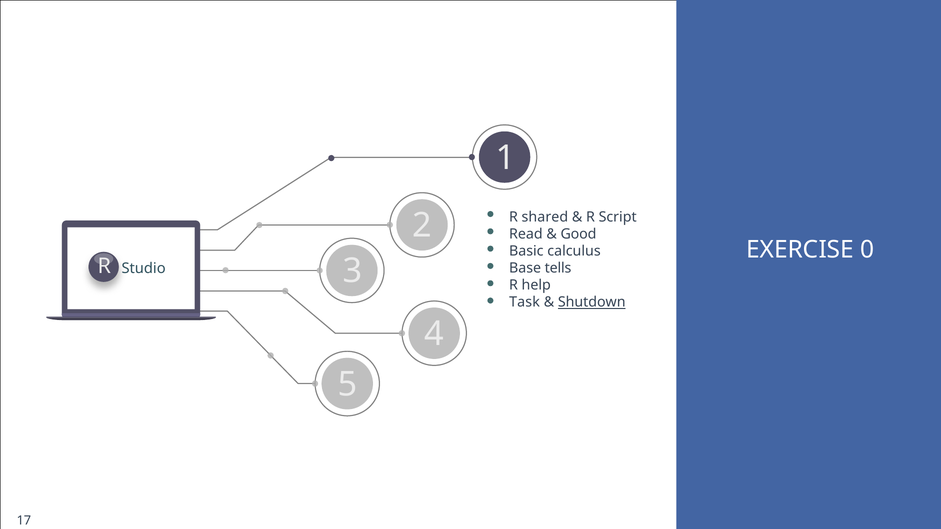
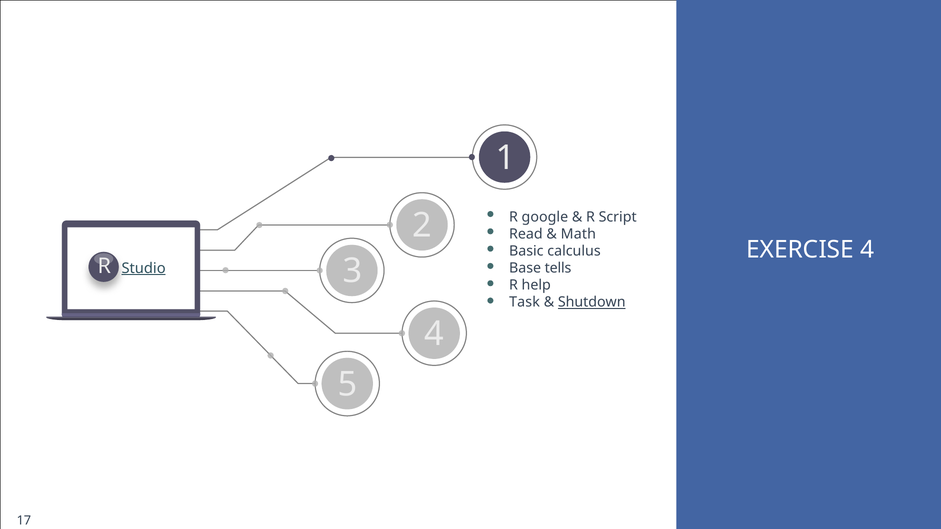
shared: shared -> google
Good: Good -> Math
EXERCISE 0: 0 -> 4
Studio underline: none -> present
